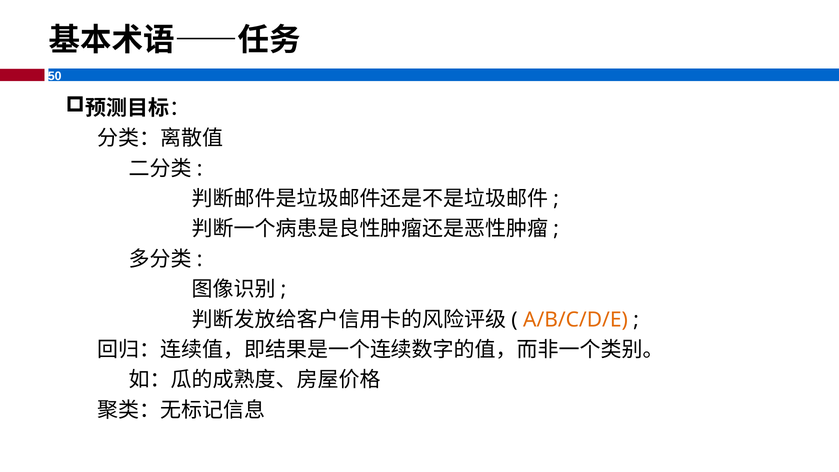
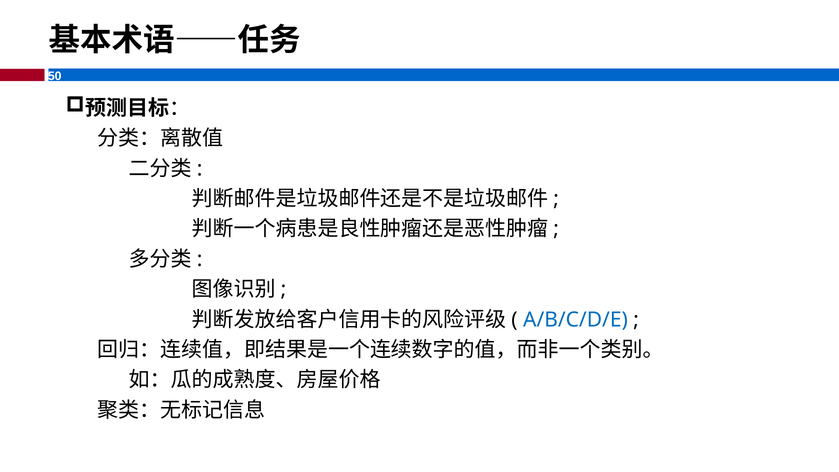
A/B/C/D/E colour: orange -> blue
